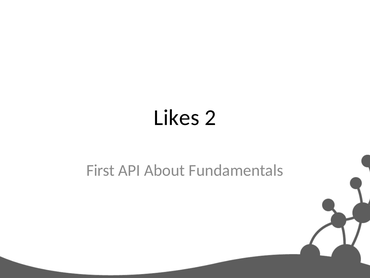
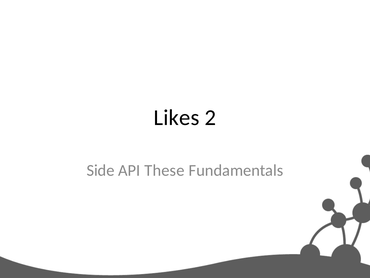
First: First -> Side
About: About -> These
